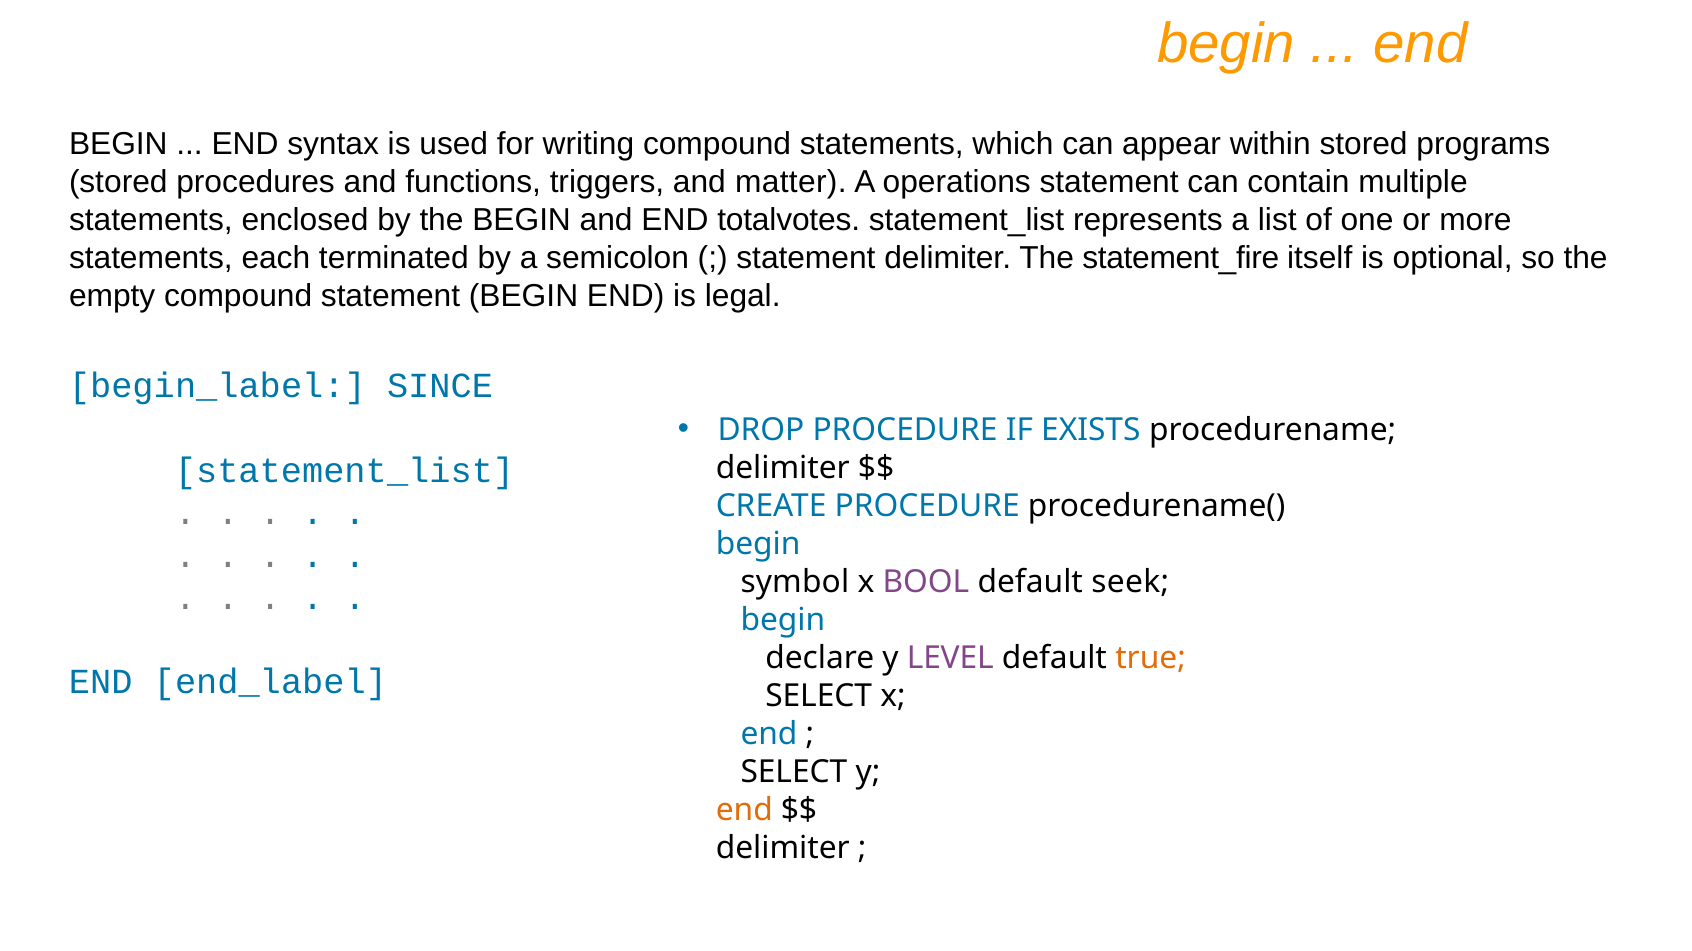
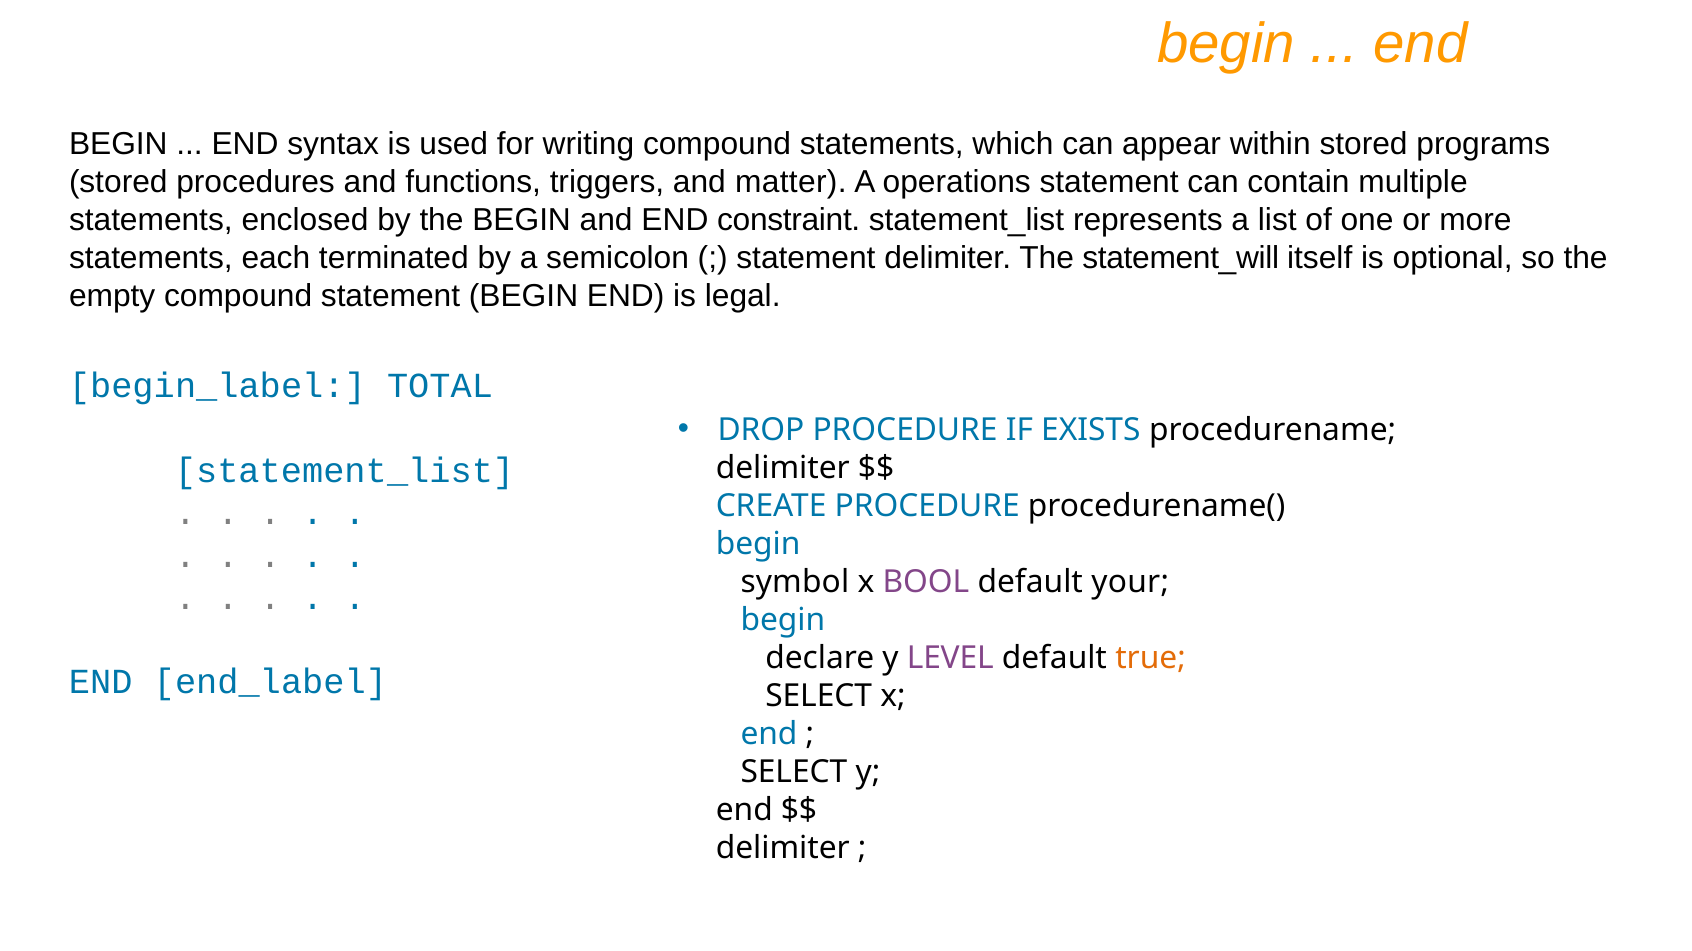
totalvotes: totalvotes -> constraint
statement_fire: statement_fire -> statement_will
SINCE: SINCE -> TOTAL
seek: seek -> your
end at (744, 811) colour: orange -> black
